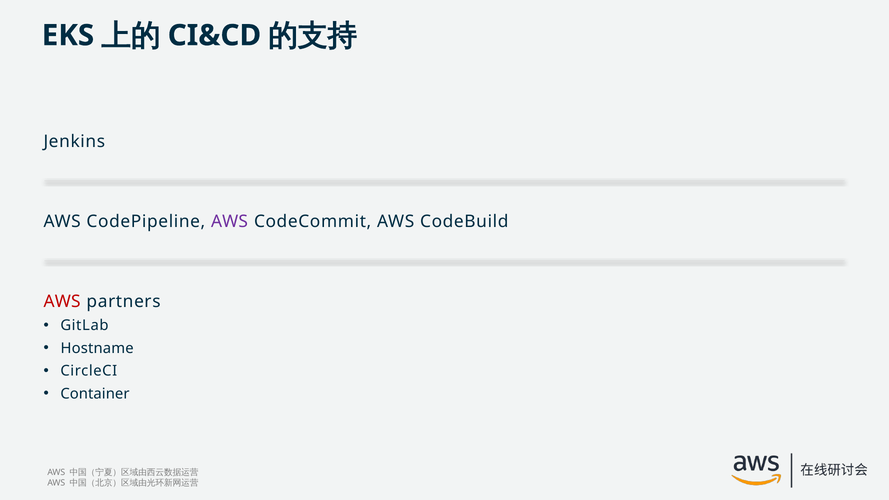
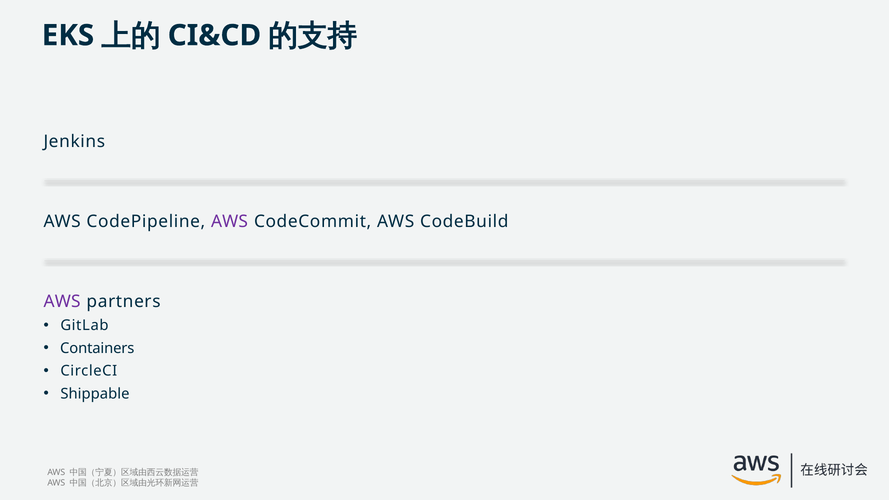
AWS at (62, 302) colour: red -> purple
Hostname: Hostname -> Containers
Container: Container -> Shippable
